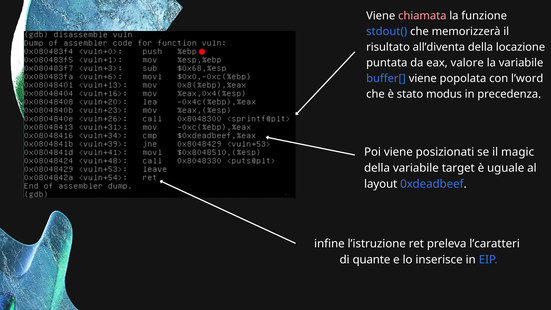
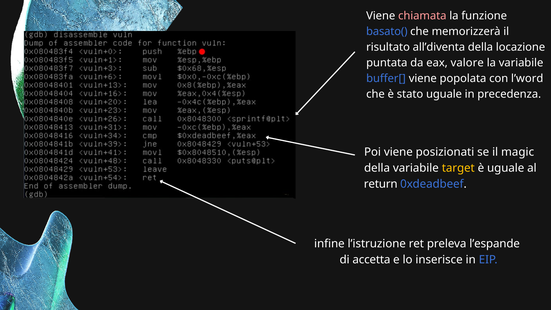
stdout(: stdout( -> basato(
stato modus: modus -> uguale
target colour: white -> yellow
layout: layout -> return
l’caratteri: l’caratteri -> l’espande
quante: quante -> accetta
